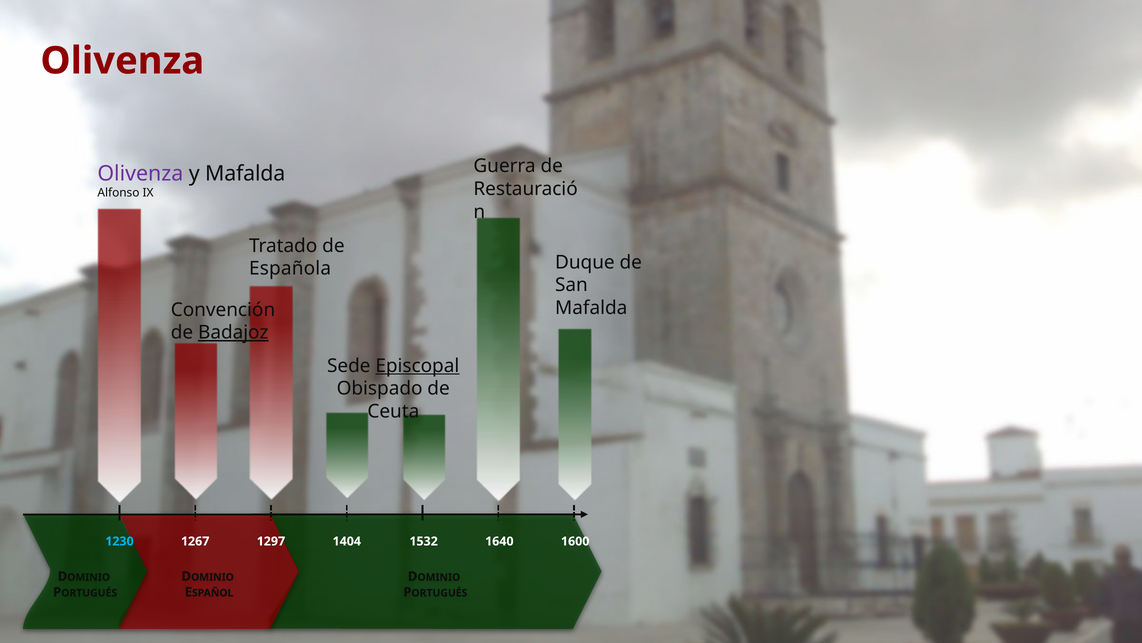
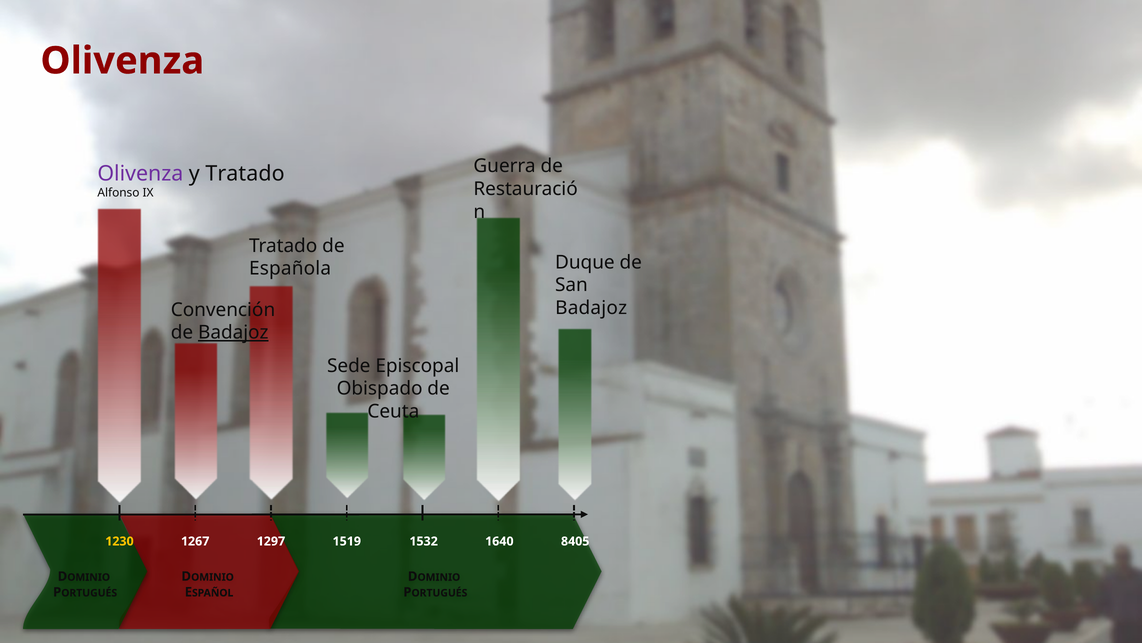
y Mafalda: Mafalda -> Tratado
Mafalda at (591, 308): Mafalda -> Badajoz
Episcopal underline: present -> none
1230 colour: light blue -> yellow
1404: 1404 -> 1519
1600: 1600 -> 8405
